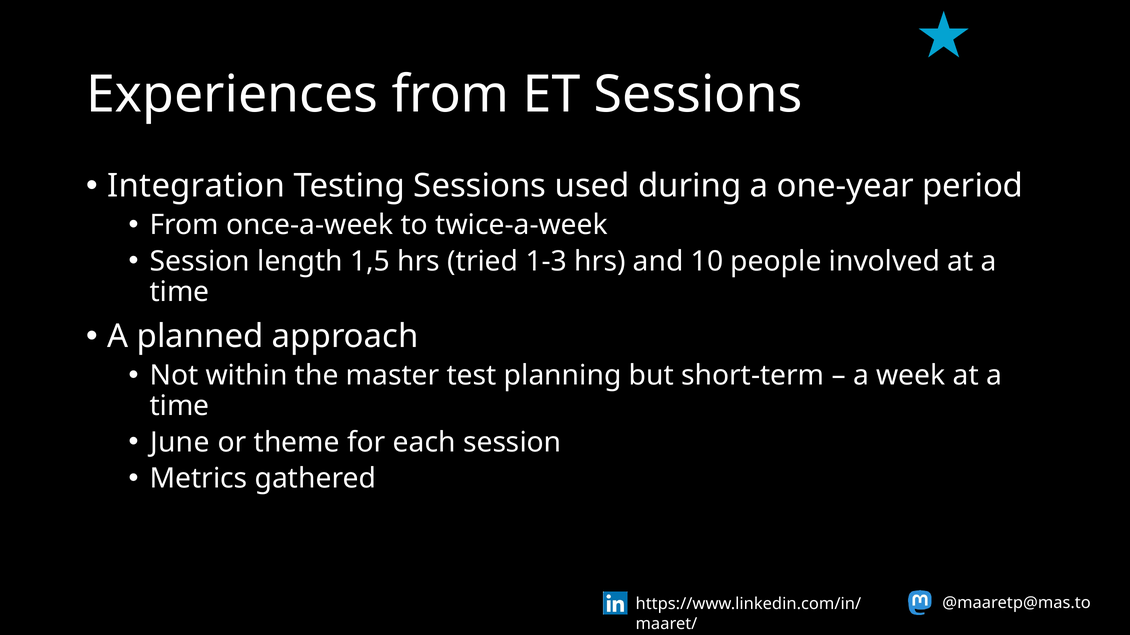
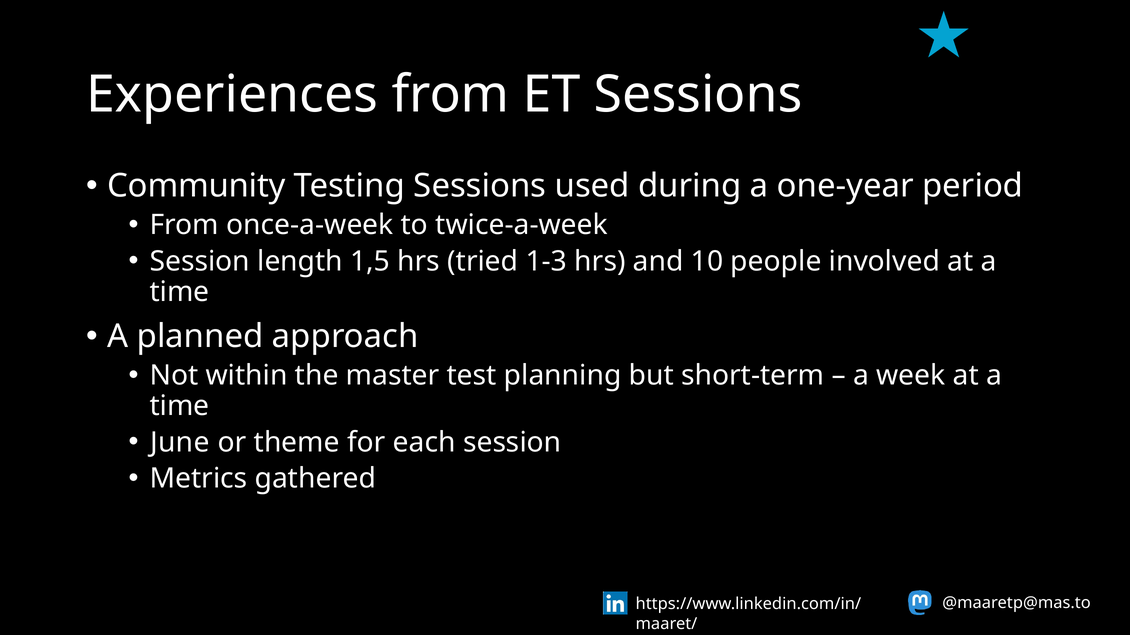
Integration: Integration -> Community
